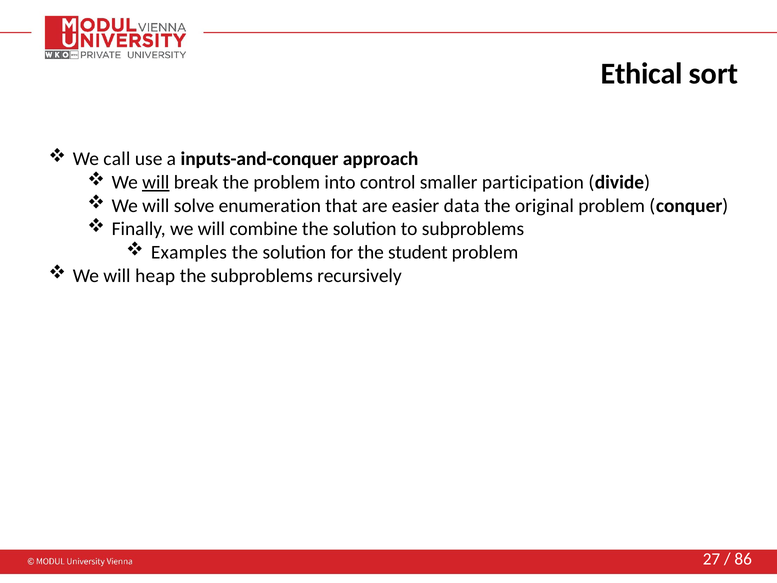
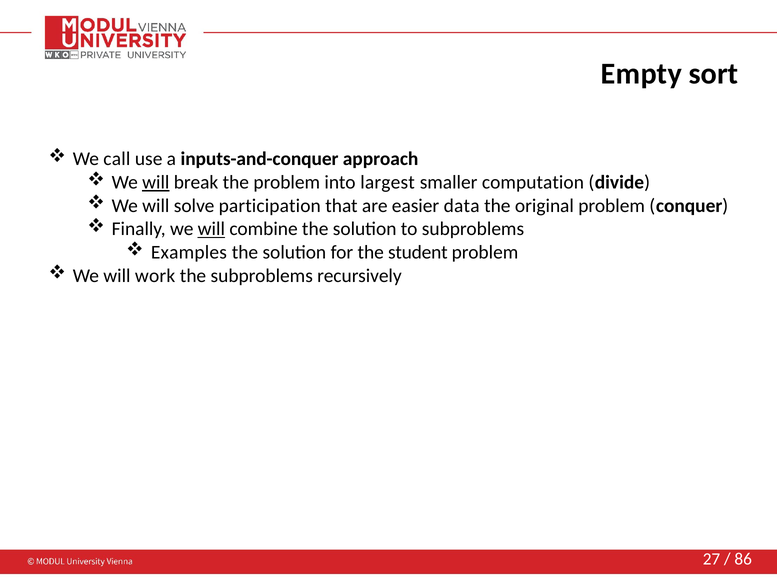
Ethical: Ethical -> Empty
control: control -> largest
participation: participation -> computation
enumeration: enumeration -> participation
will at (211, 229) underline: none -> present
heap: heap -> work
